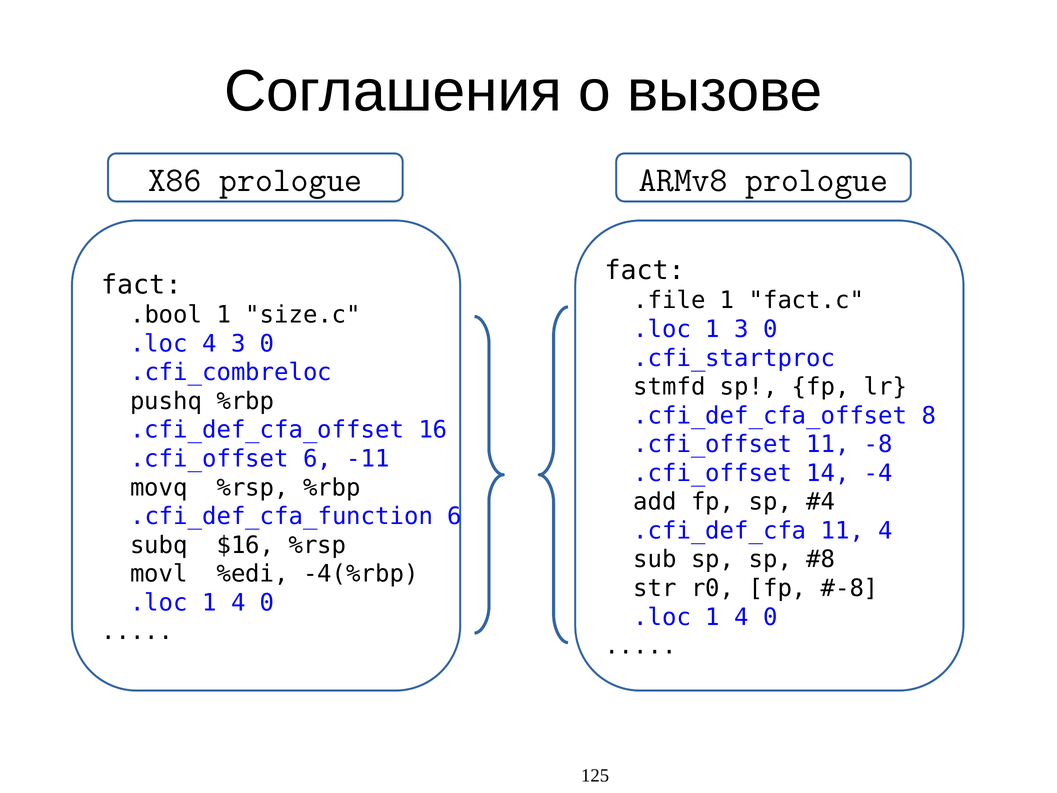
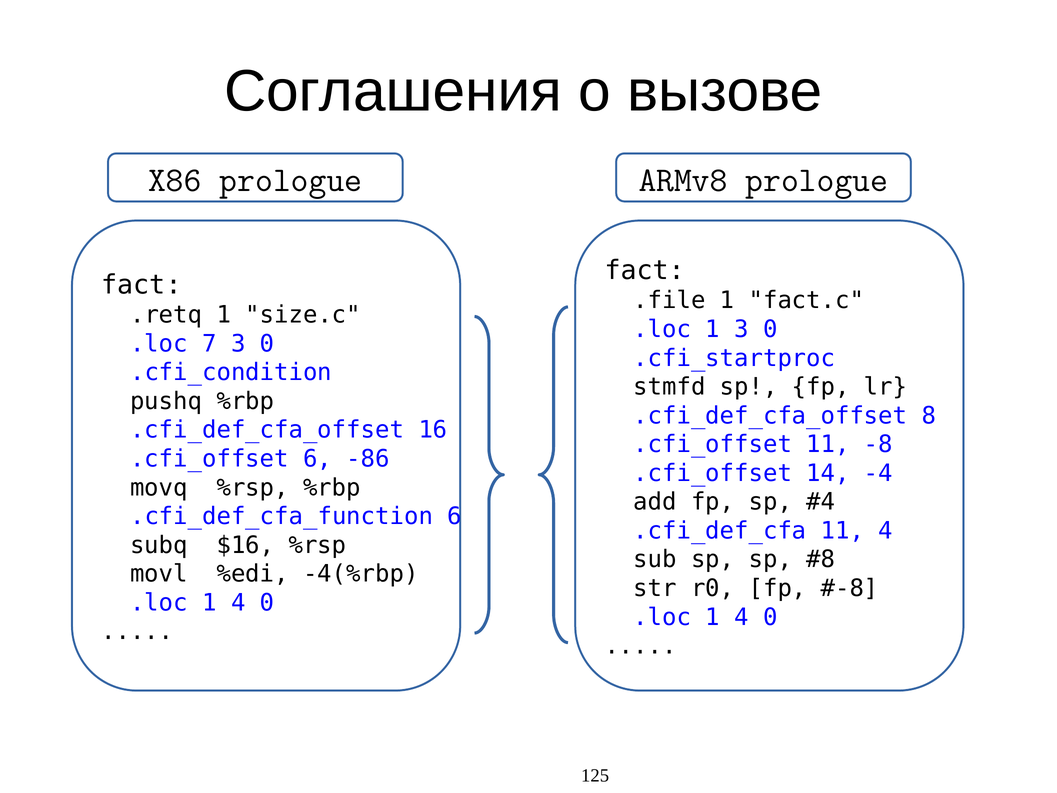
.bool: .bool -> .retq
.loc 4: 4 -> 7
.cfi_combreloc: .cfi_combreloc -> .cfi_condition
-11: -11 -> -86
